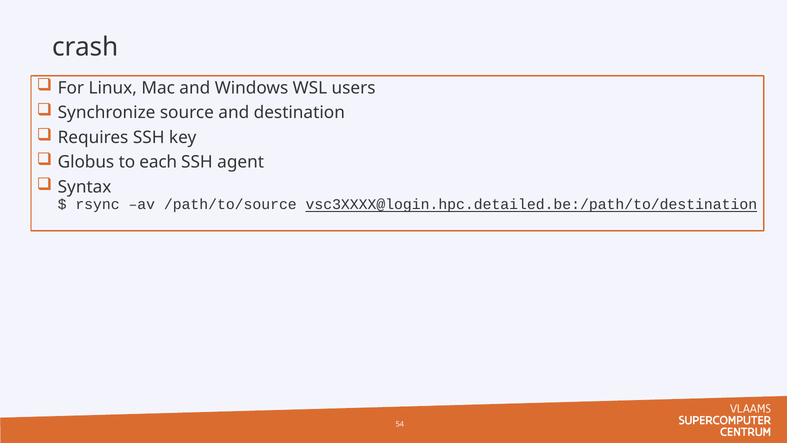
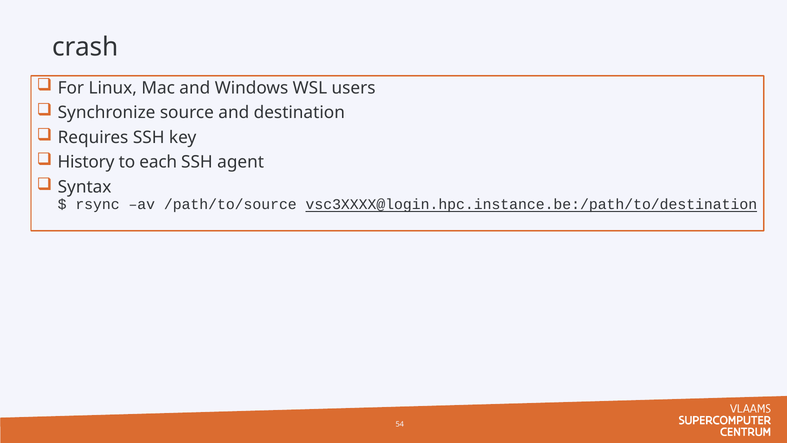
Globus: Globus -> History
vsc3XXXX@login.hpc.detailed.be:/path/to/destination: vsc3XXXX@login.hpc.detailed.be:/path/to/destination -> vsc3XXXX@login.hpc.instance.be:/path/to/destination
